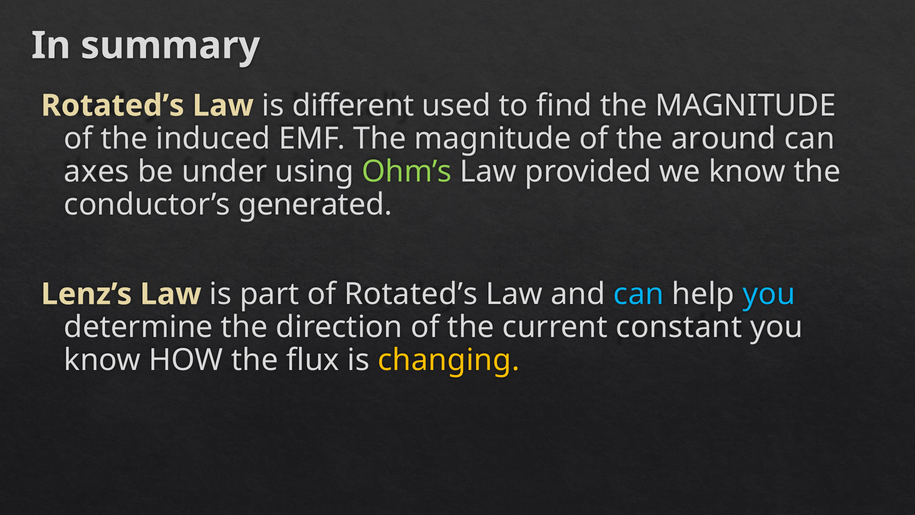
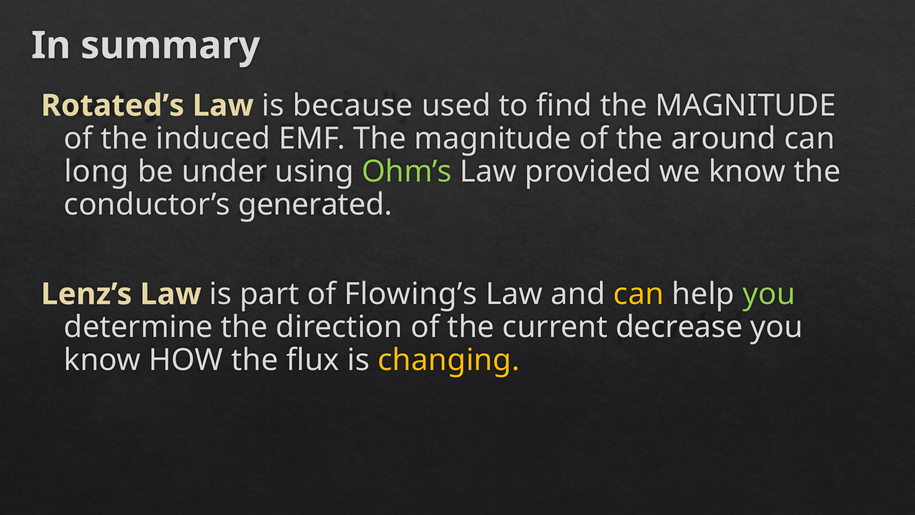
different: different -> because
axes: axes -> long
of Rotated’s: Rotated’s -> Flowing’s
can at (639, 294) colour: light blue -> yellow
you at (769, 294) colour: light blue -> light green
constant: constant -> decrease
